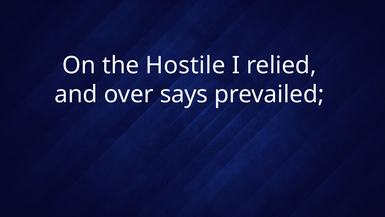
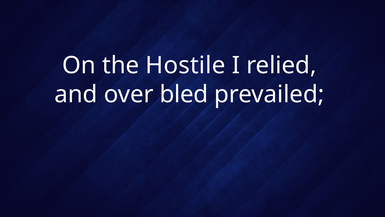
says: says -> bled
